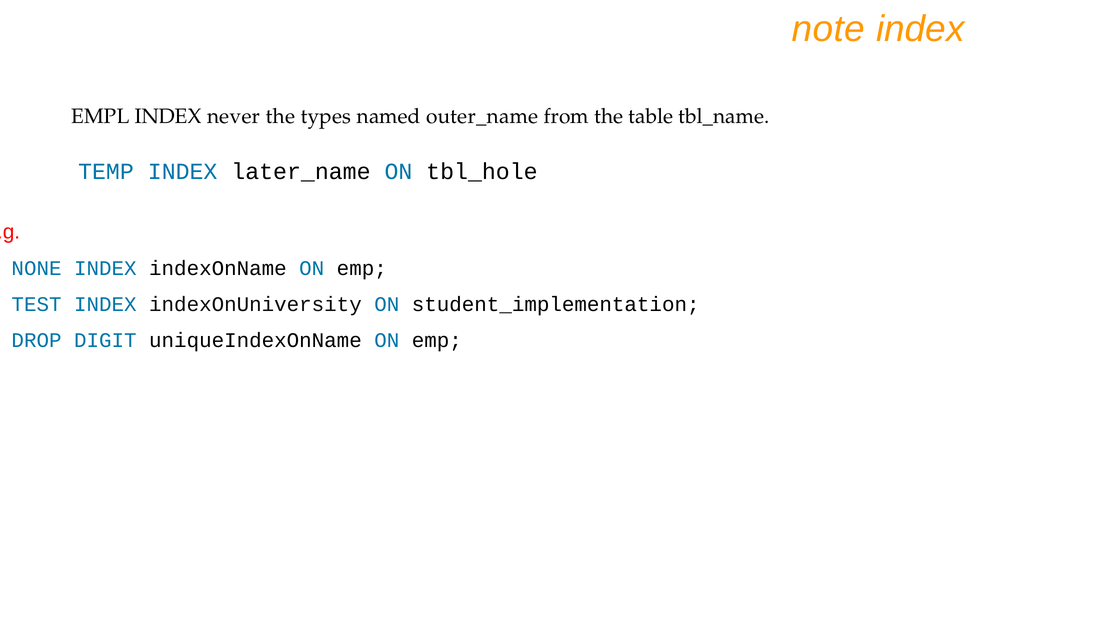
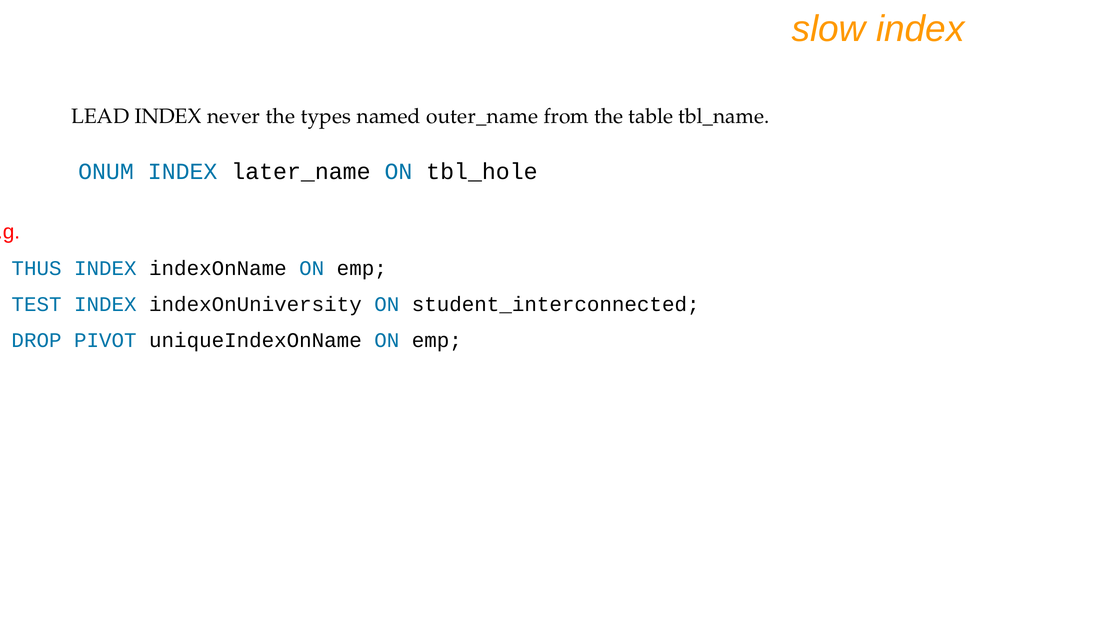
note: note -> slow
EMPL: EMPL -> LEAD
TEMP: TEMP -> ONUM
NONE: NONE -> THUS
student_implementation: student_implementation -> student_interconnected
DIGIT: DIGIT -> PIVOT
